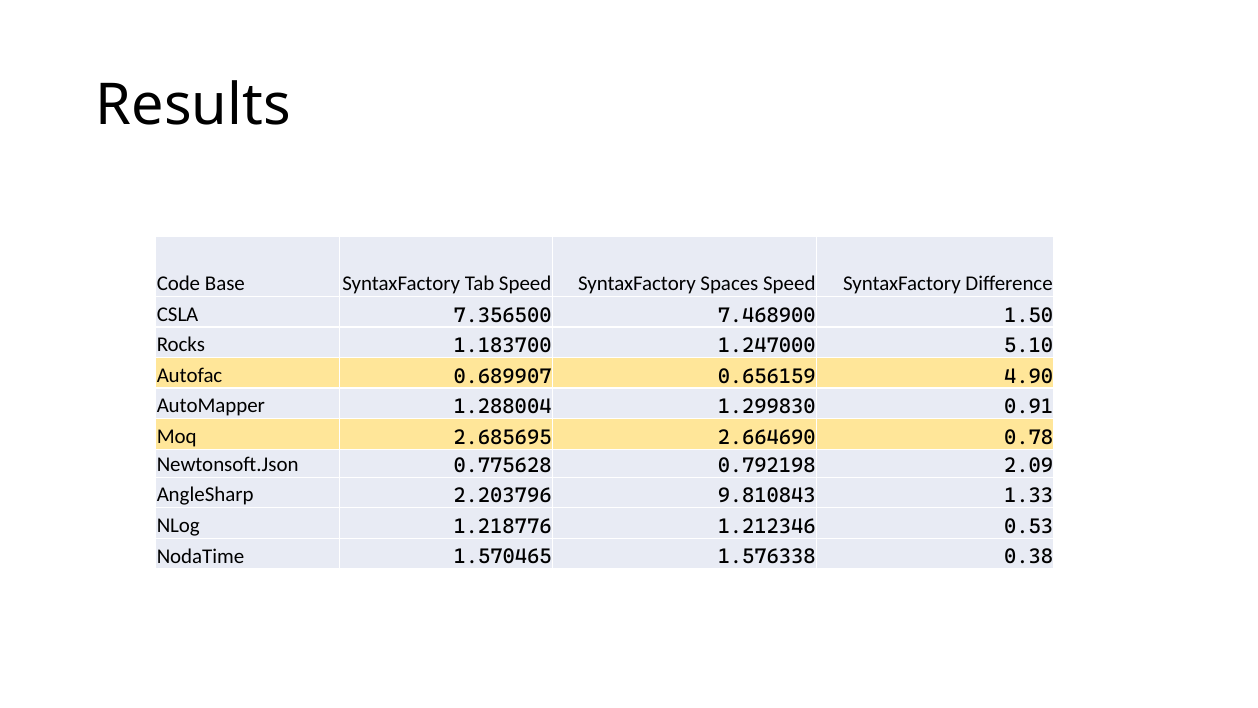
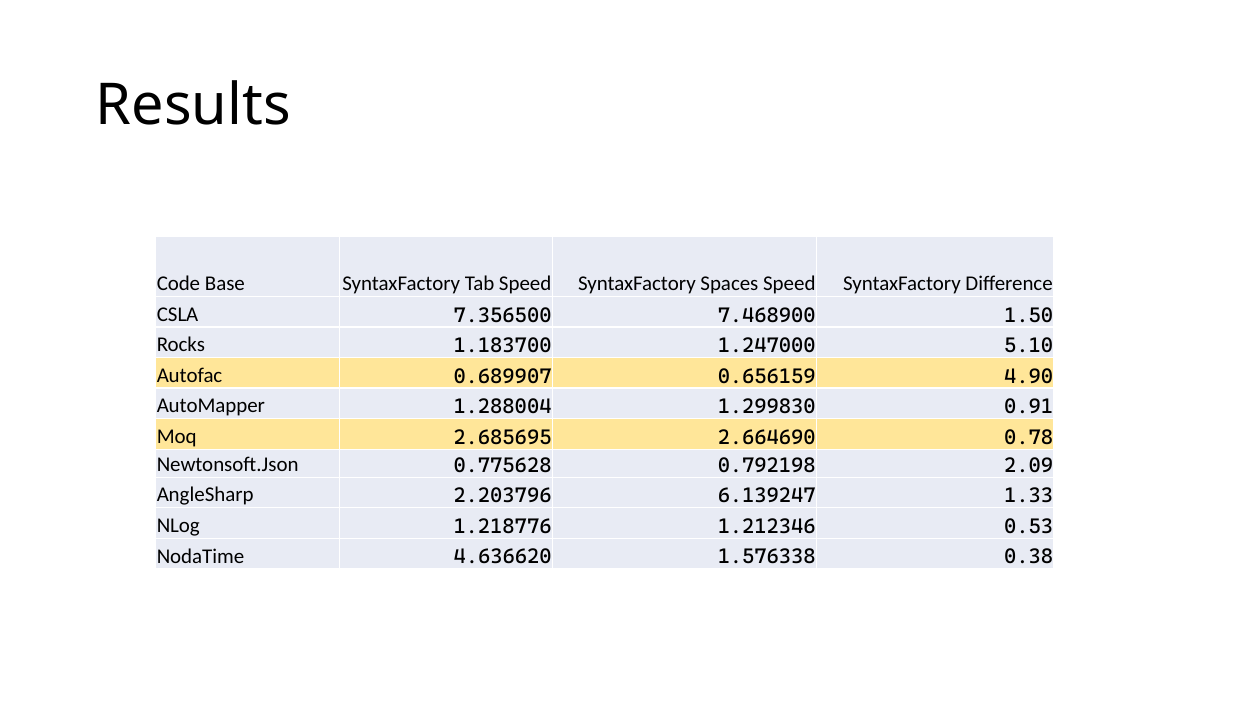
9.810843: 9.810843 -> 6.139247
1.570465: 1.570465 -> 4.636620
